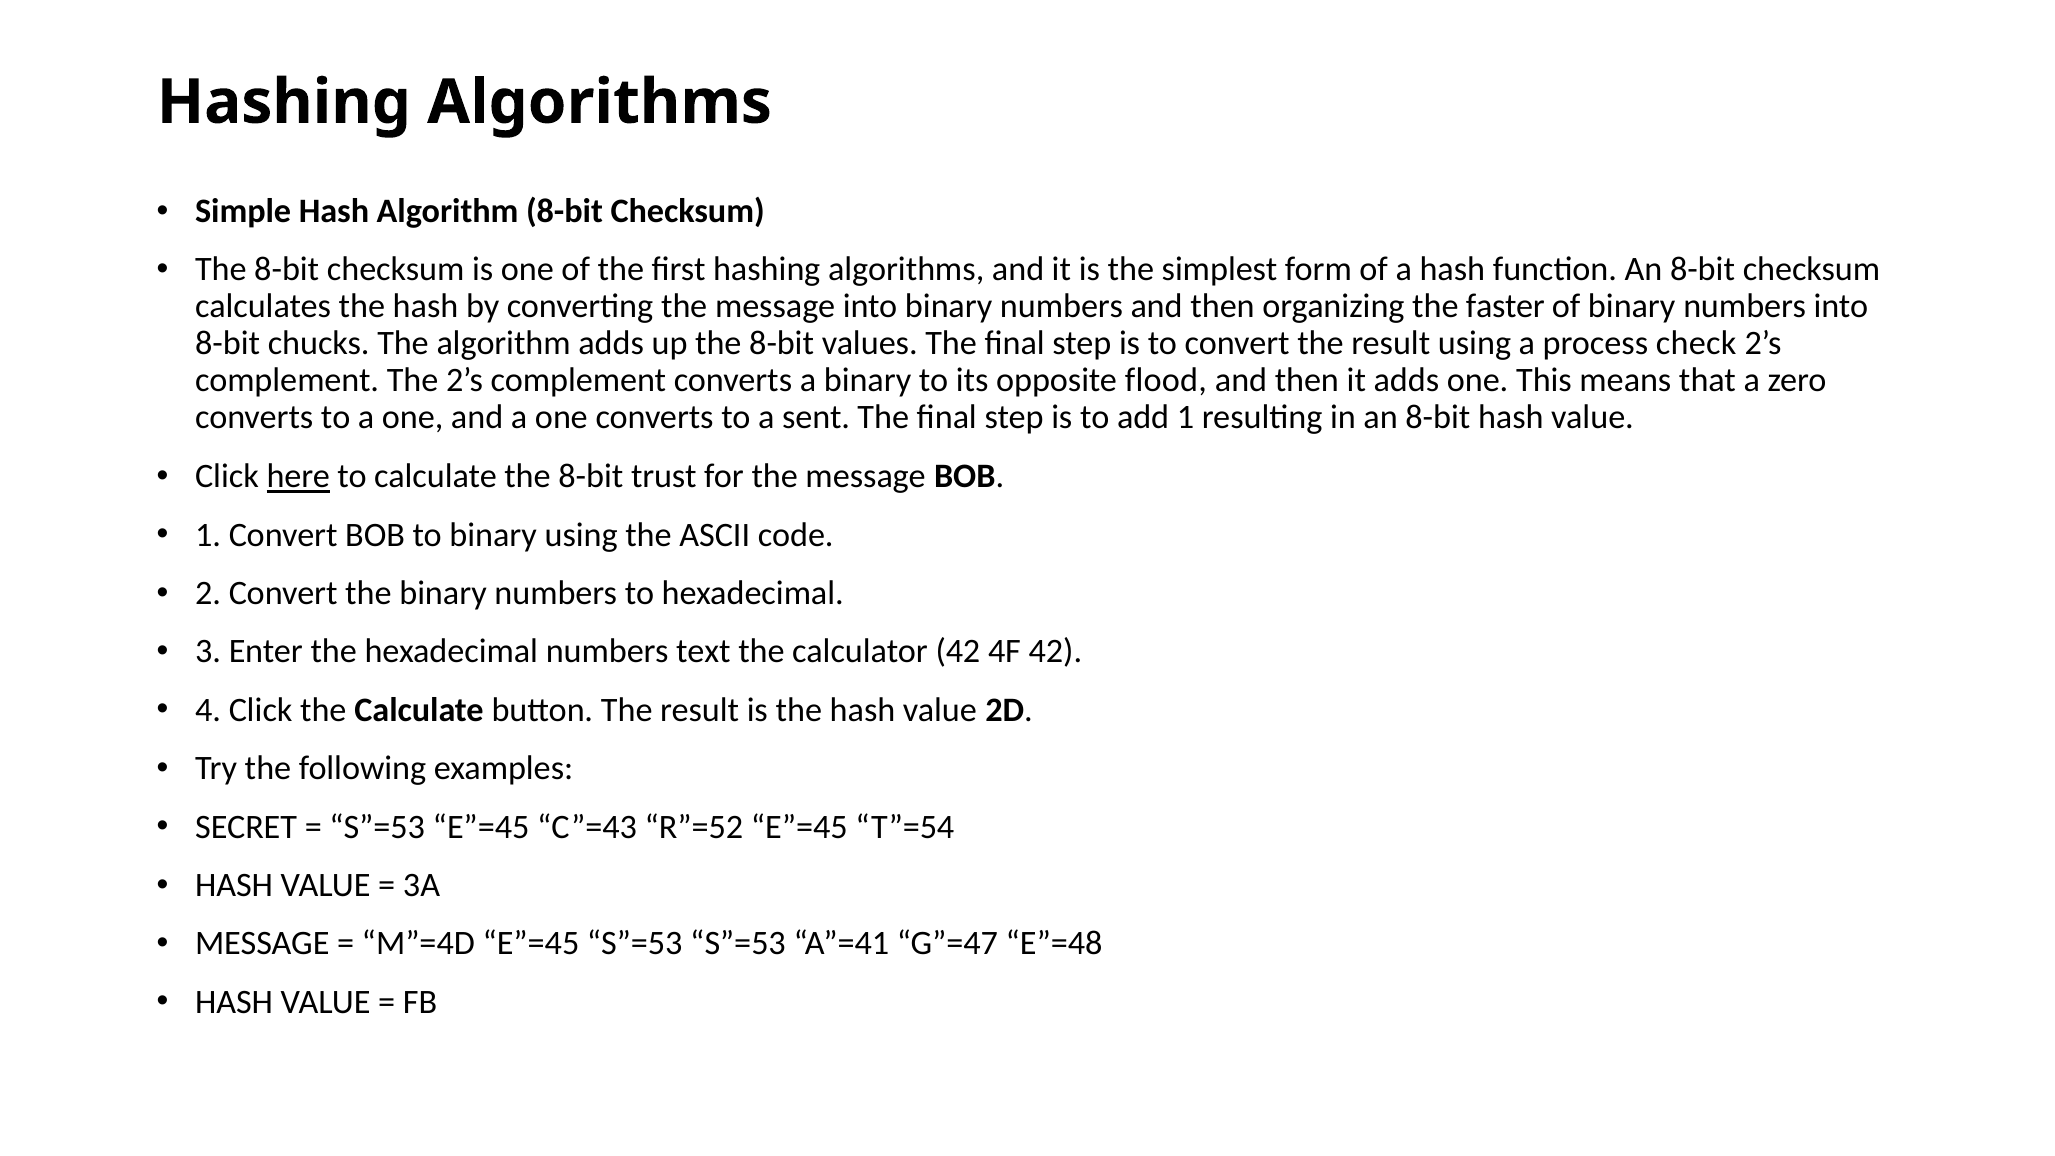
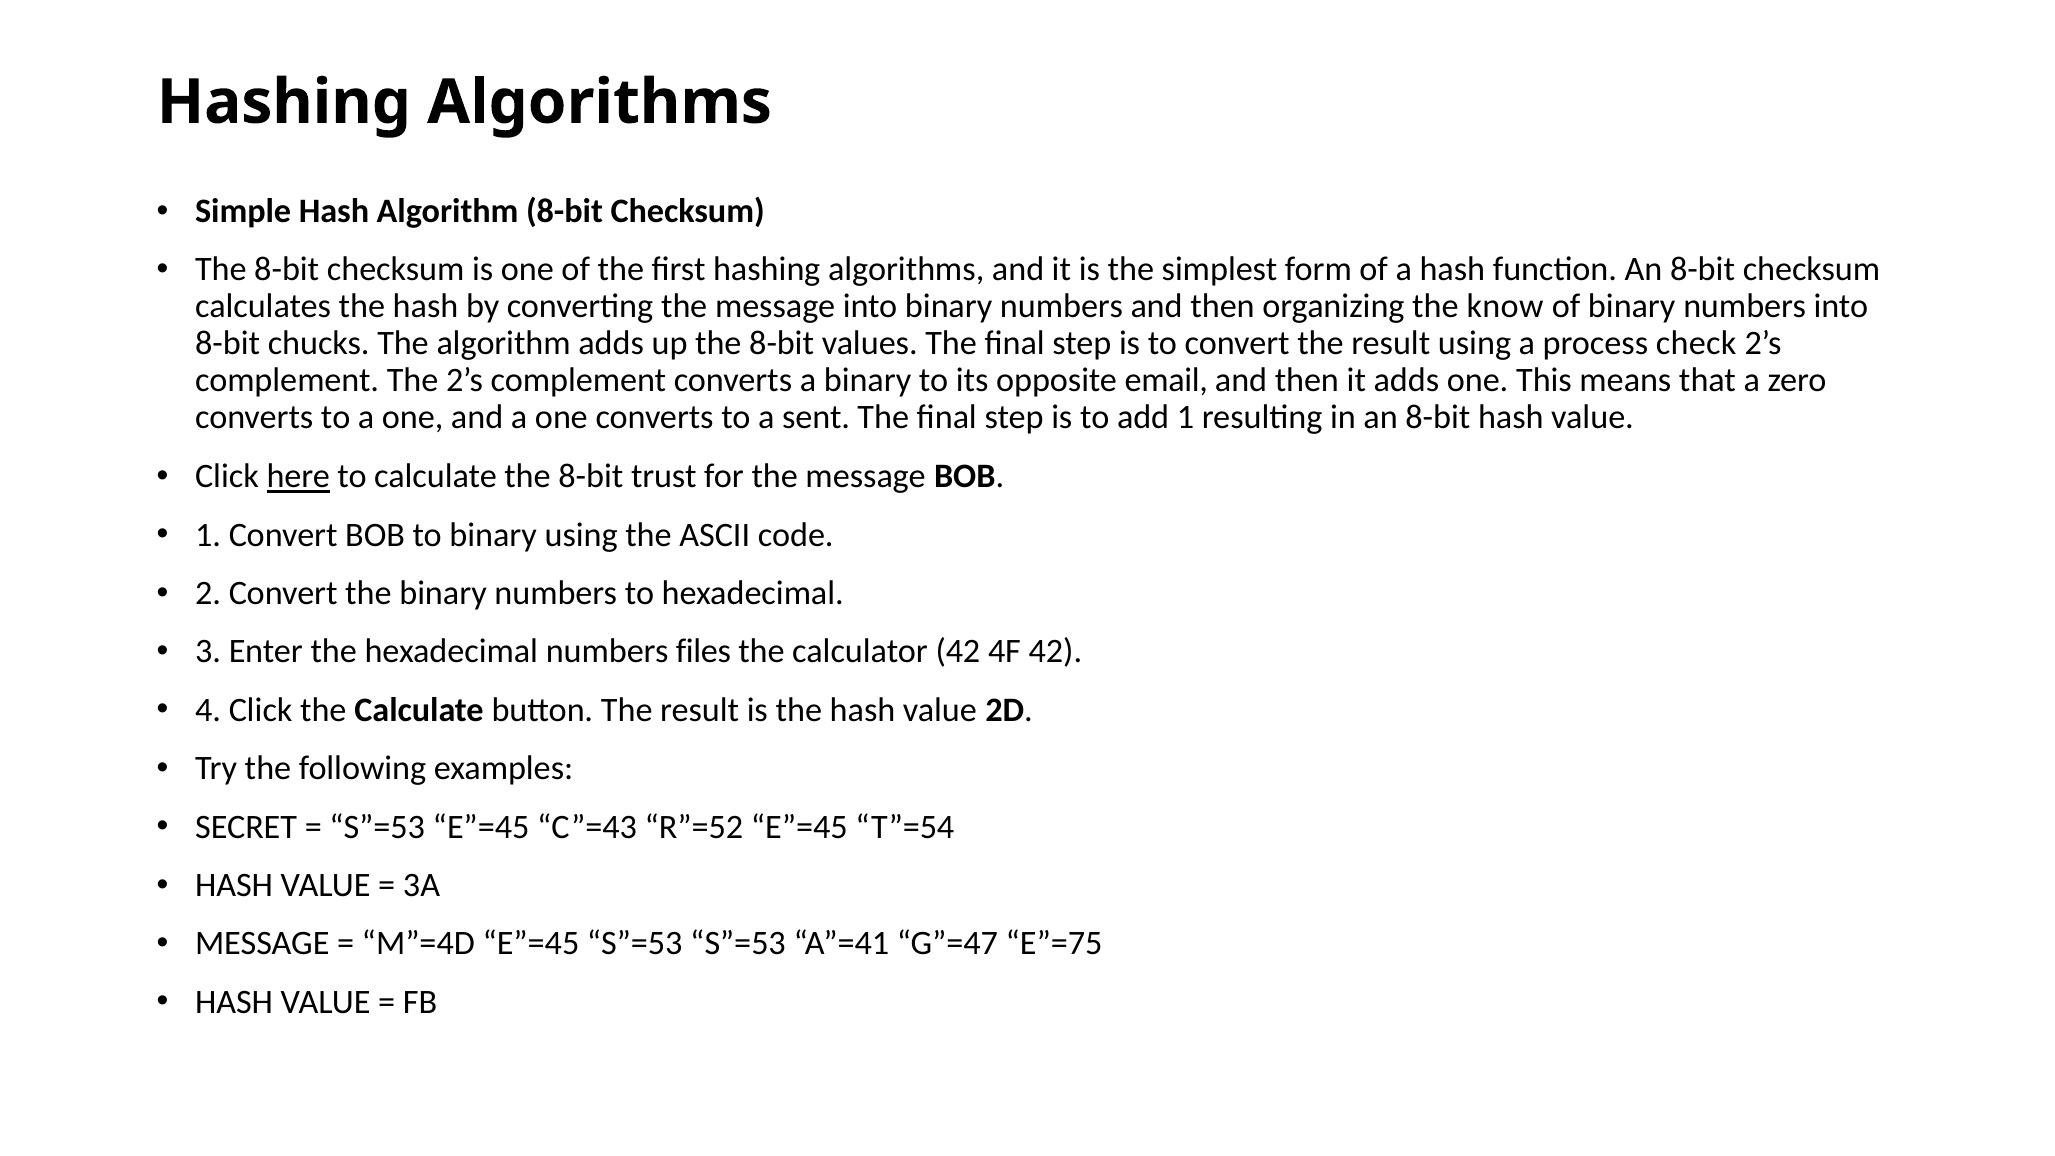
faster: faster -> know
flood: flood -> email
text: text -> files
E”=48: E”=48 -> E”=75
